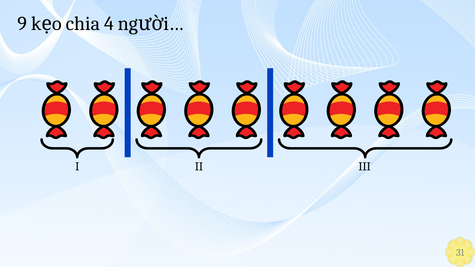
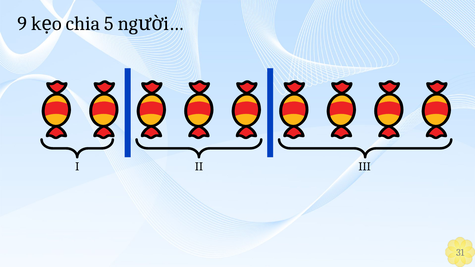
4: 4 -> 5
